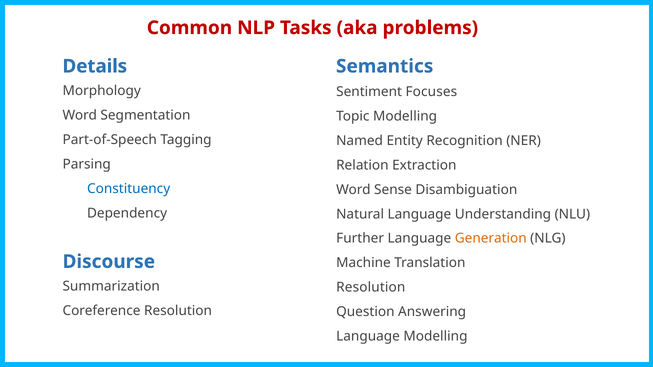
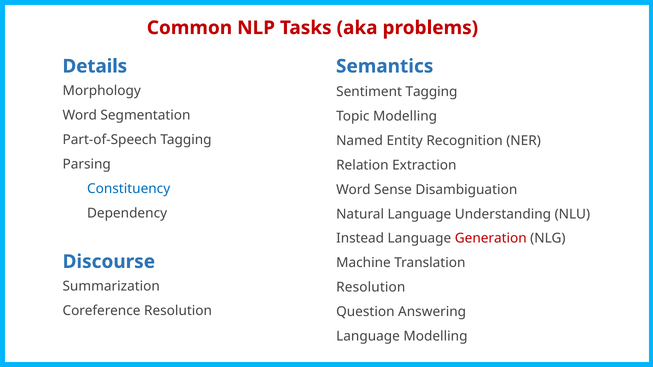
Sentiment Focuses: Focuses -> Tagging
Further: Further -> Instead
Generation colour: orange -> red
